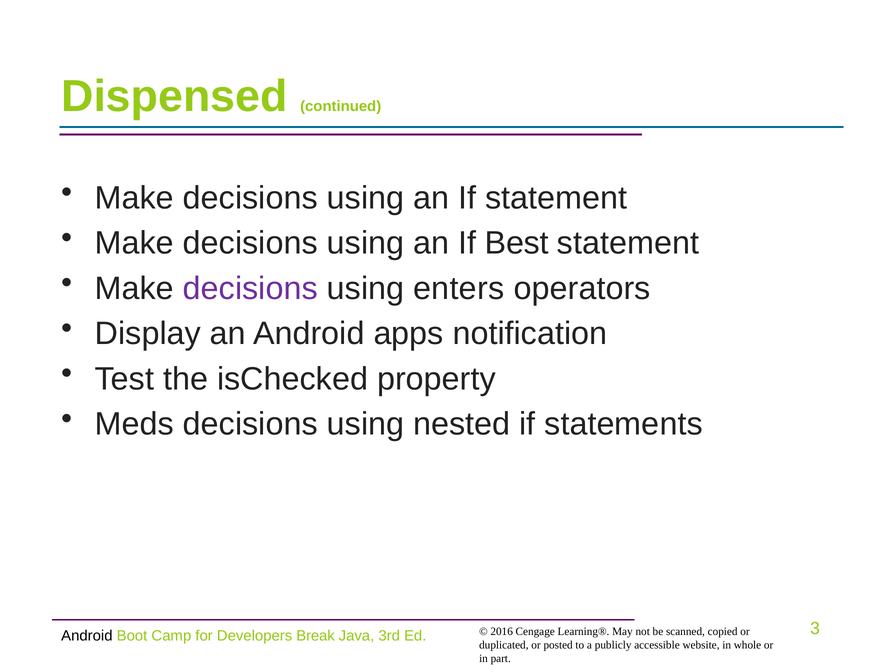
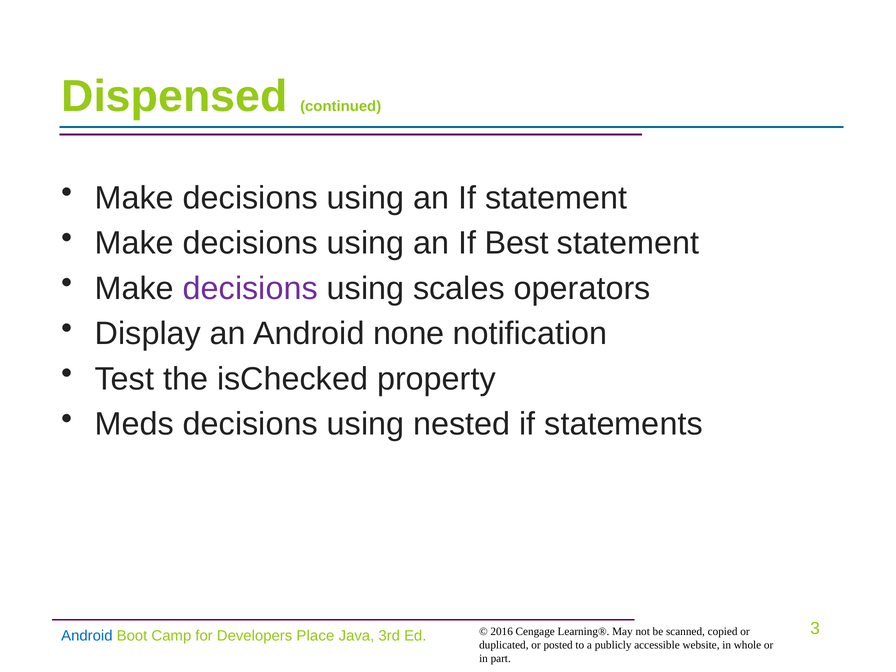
enters: enters -> scales
apps: apps -> none
Android at (87, 636) colour: black -> blue
Break: Break -> Place
